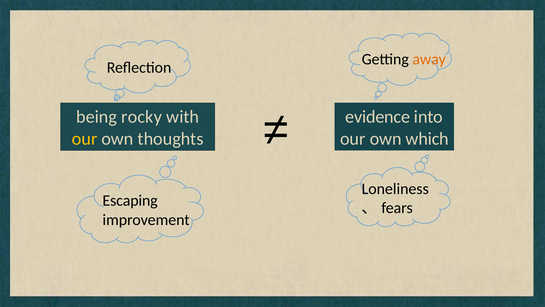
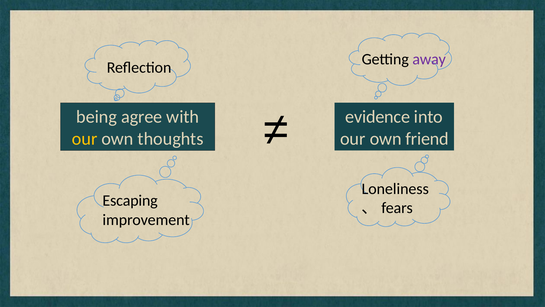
away colour: orange -> purple
rocky: rocky -> agree
which: which -> friend
